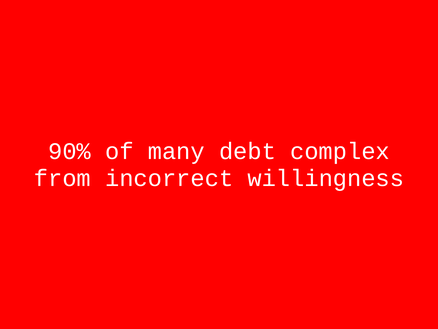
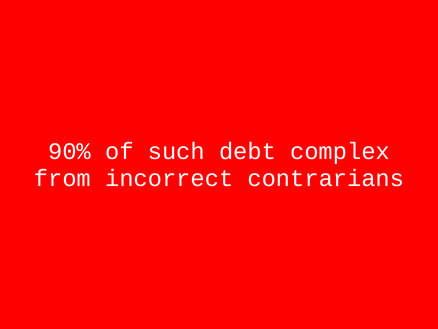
many: many -> such
willingness: willingness -> contrarians
